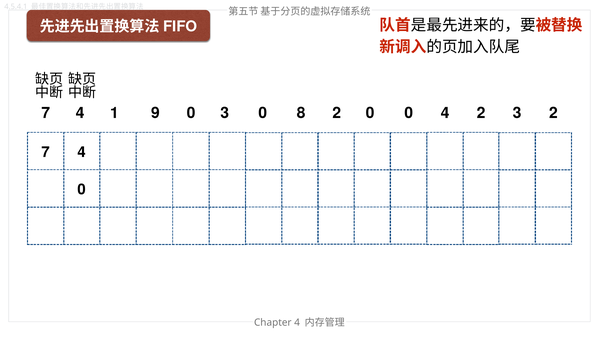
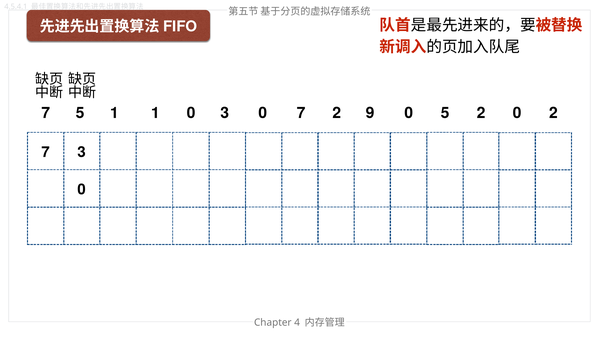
4 at (80, 113): 4 -> 5
1 9: 9 -> 1
0 8: 8 -> 7
2 0: 0 -> 9
0 4: 4 -> 5
2 3: 3 -> 0
4 at (82, 152): 4 -> 3
